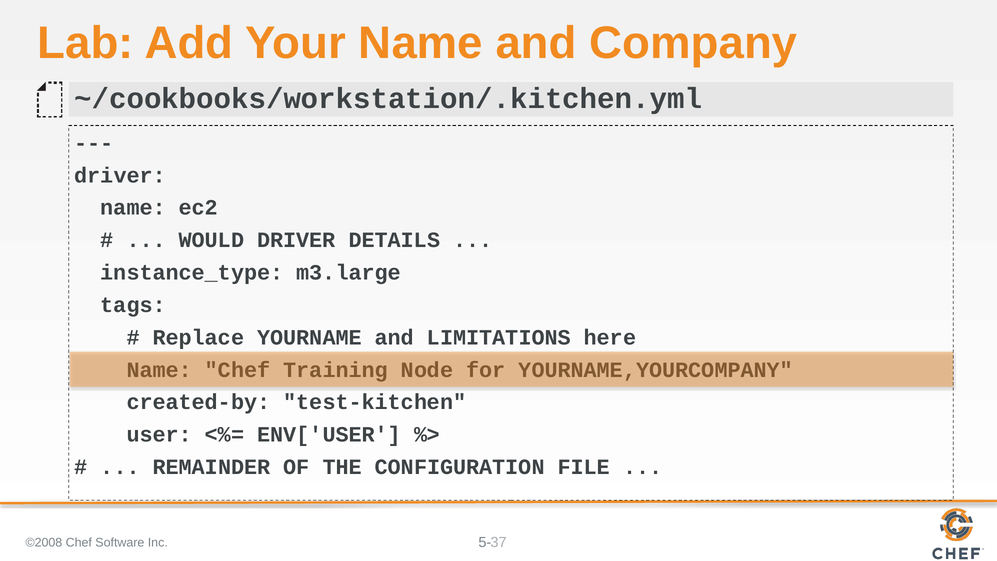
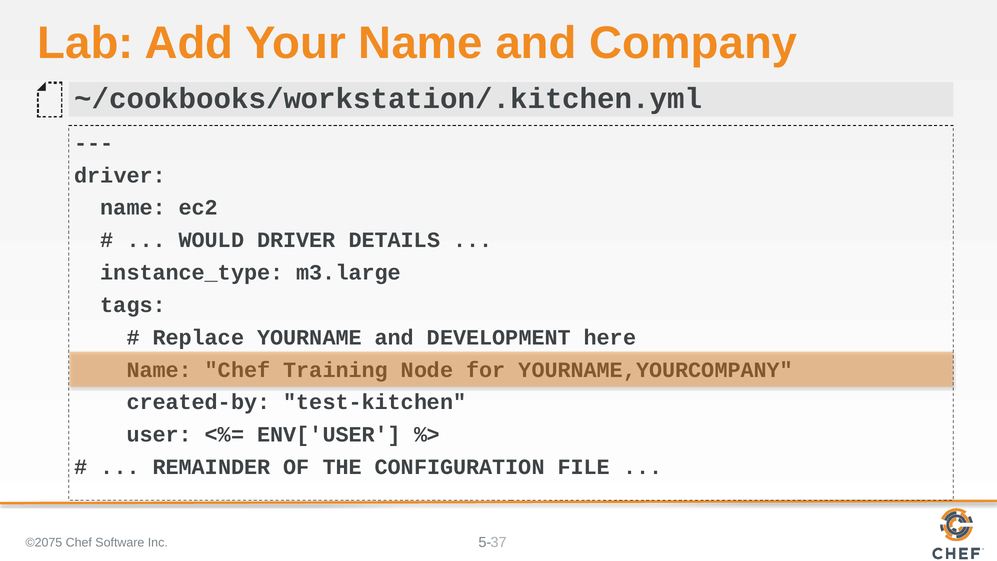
LIMITATIONS: LIMITATIONS -> DEVELOPMENT
©2008: ©2008 -> ©2075
